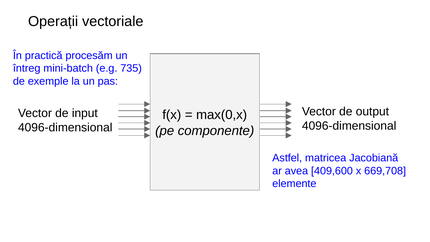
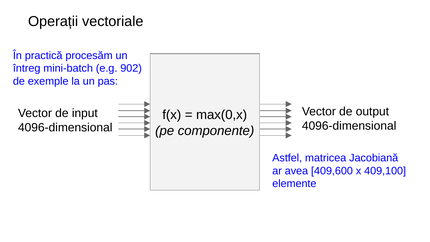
735: 735 -> 902
669,708: 669,708 -> 409,100
